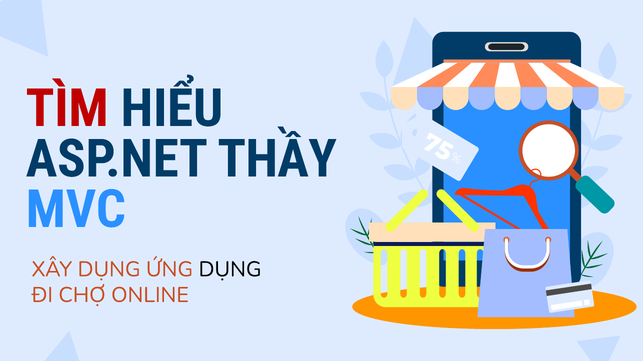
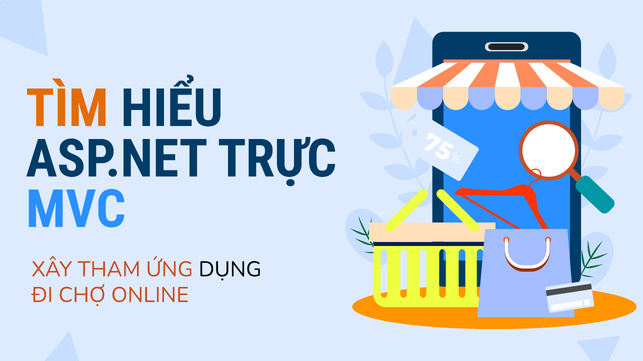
TÌM colour: red -> orange
THẦY: THẦY -> TRỰC
XÂY DỤNG: DỤNG -> THAM
